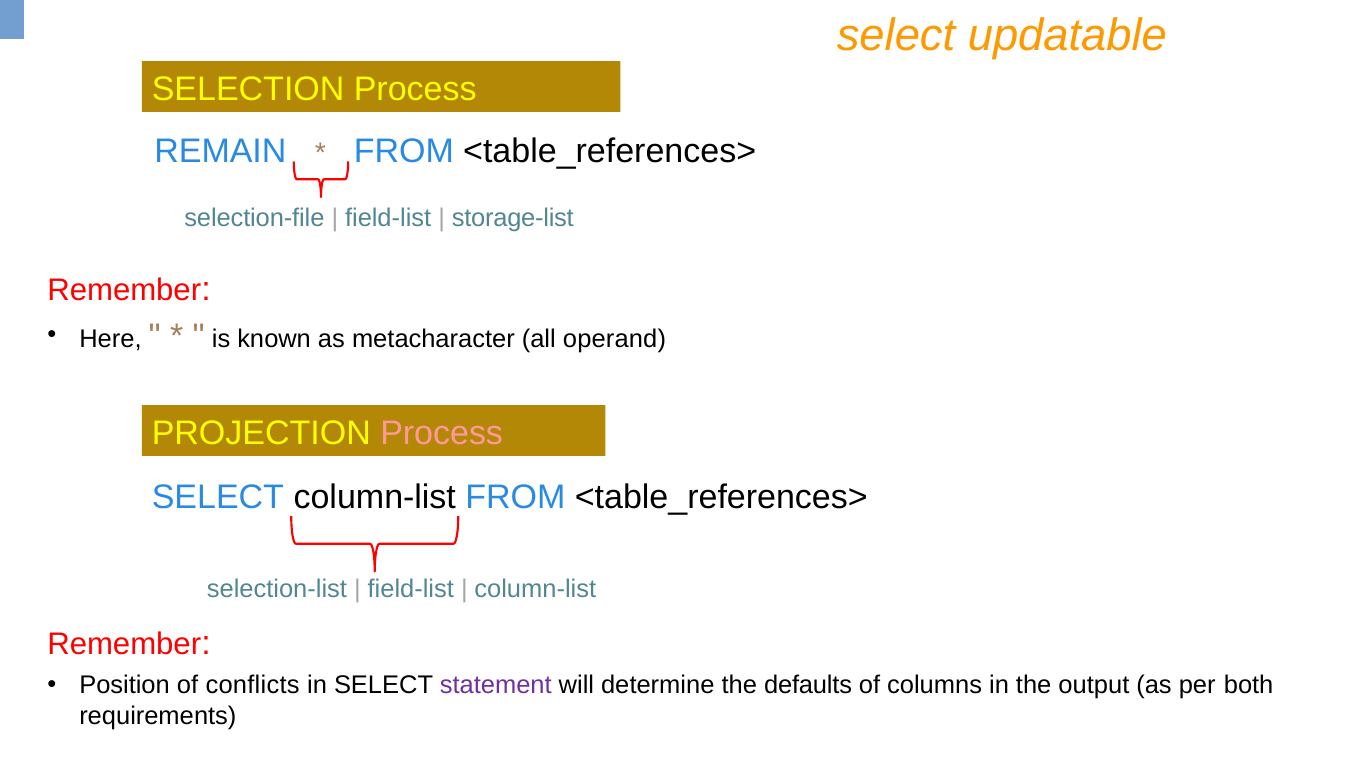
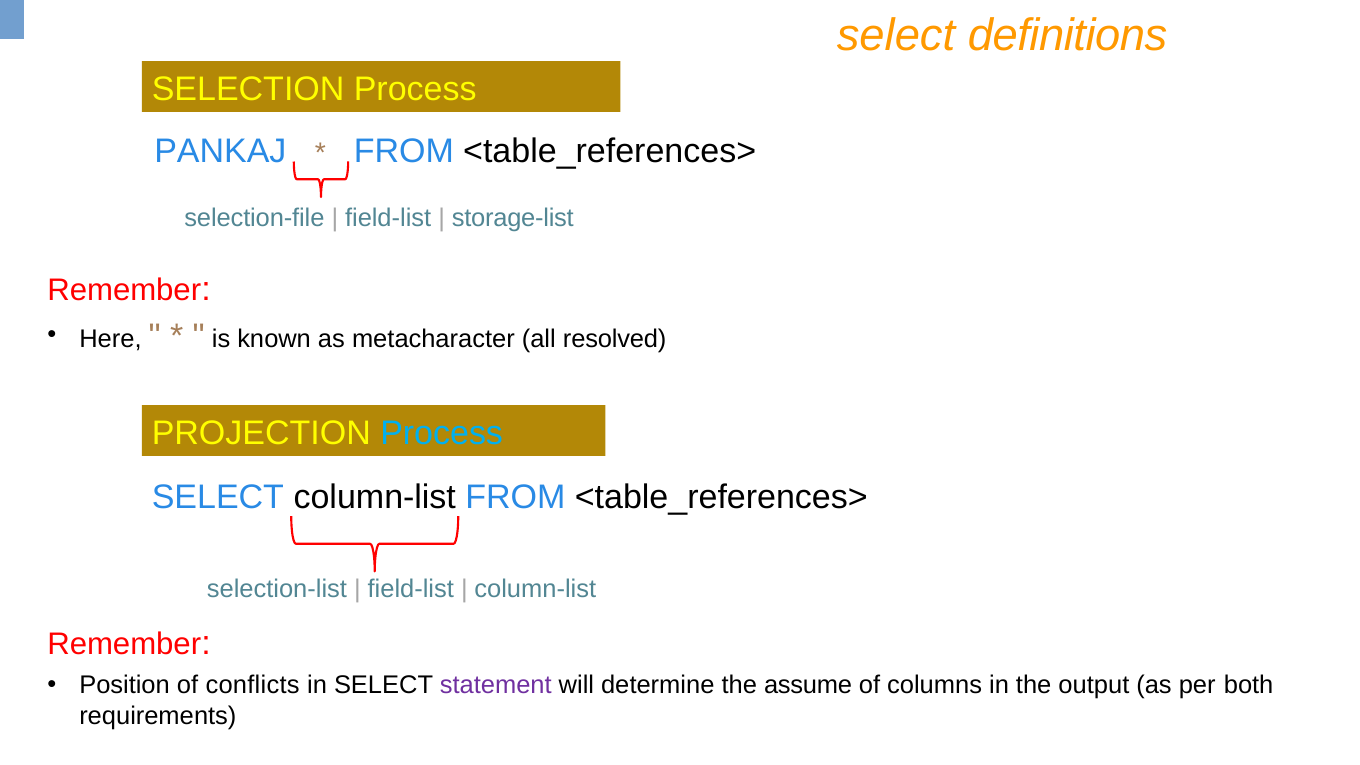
updatable: updatable -> definitions
REMAIN: REMAIN -> PANKAJ
operand: operand -> resolved
Process at (442, 433) colour: pink -> light blue
defaults: defaults -> assume
